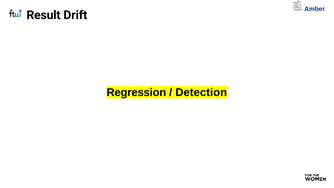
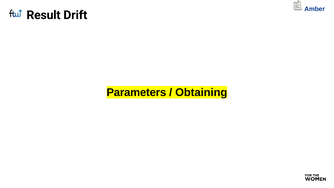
Regression: Regression -> Parameters
Detection: Detection -> Obtaining
